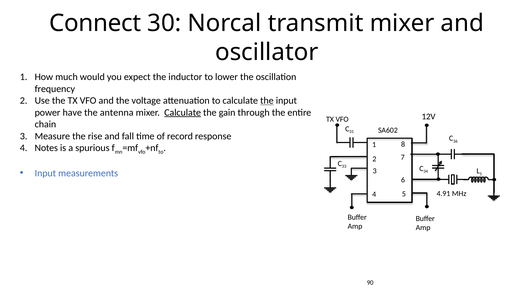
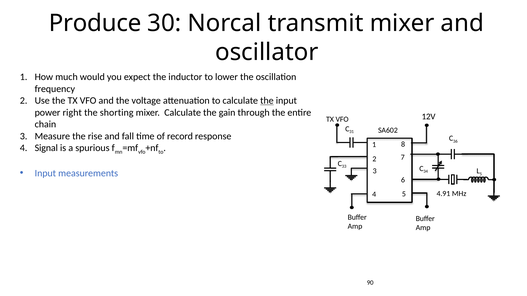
Connect: Connect -> Produce
have: have -> right
antenna: antenna -> shorting
Calculate at (183, 113) underline: present -> none
Notes: Notes -> Signal
